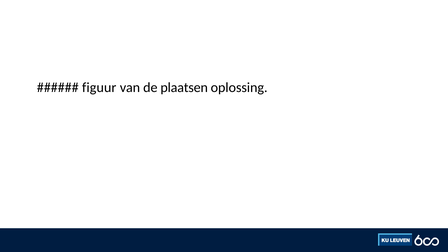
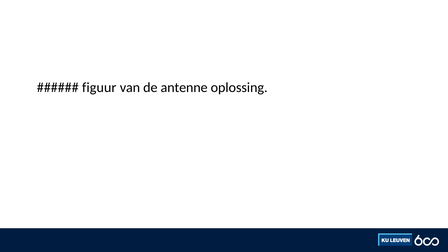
plaatsen: plaatsen -> antenne
